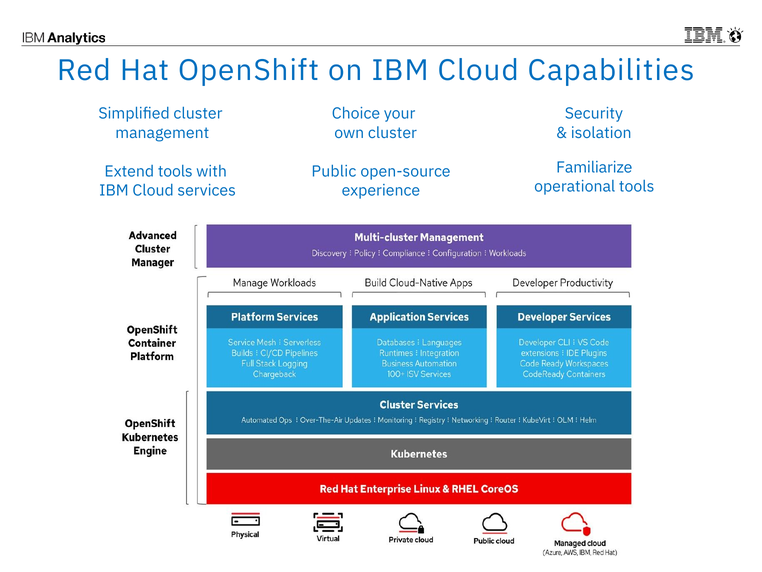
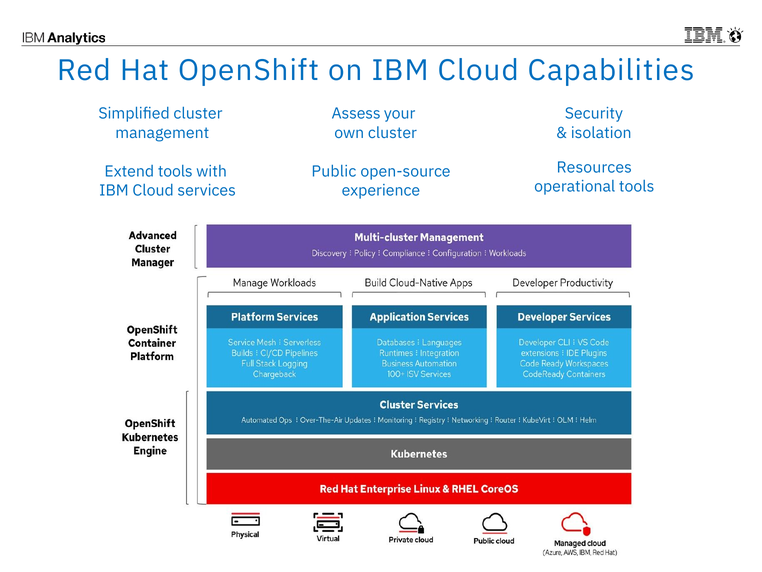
Choice: Choice -> Assess
Familiarize: Familiarize -> Resources
